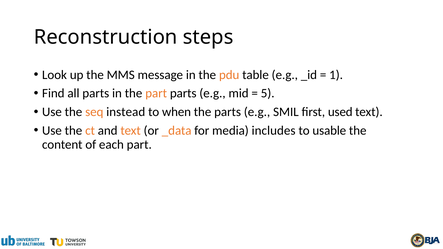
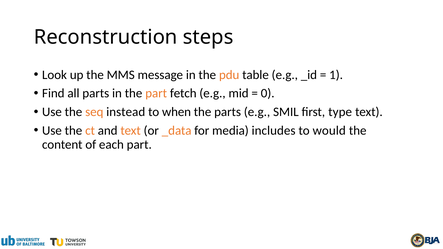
part parts: parts -> fetch
5: 5 -> 0
used: used -> type
usable: usable -> would
